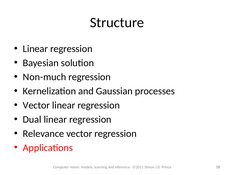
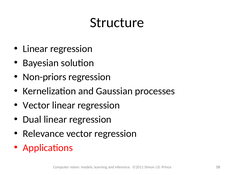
Non-much: Non-much -> Non-priors
